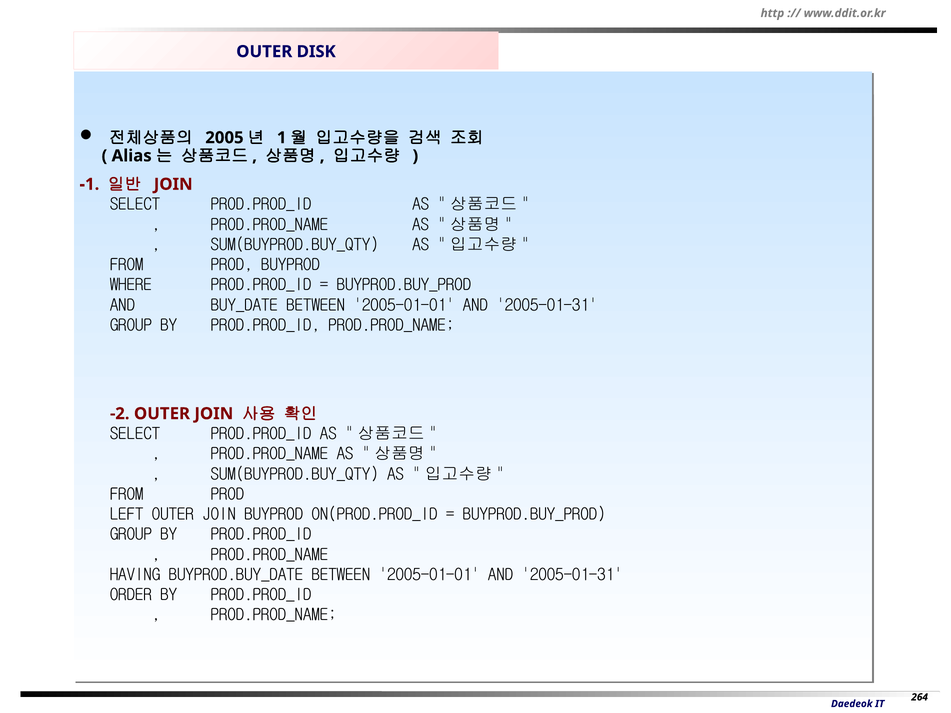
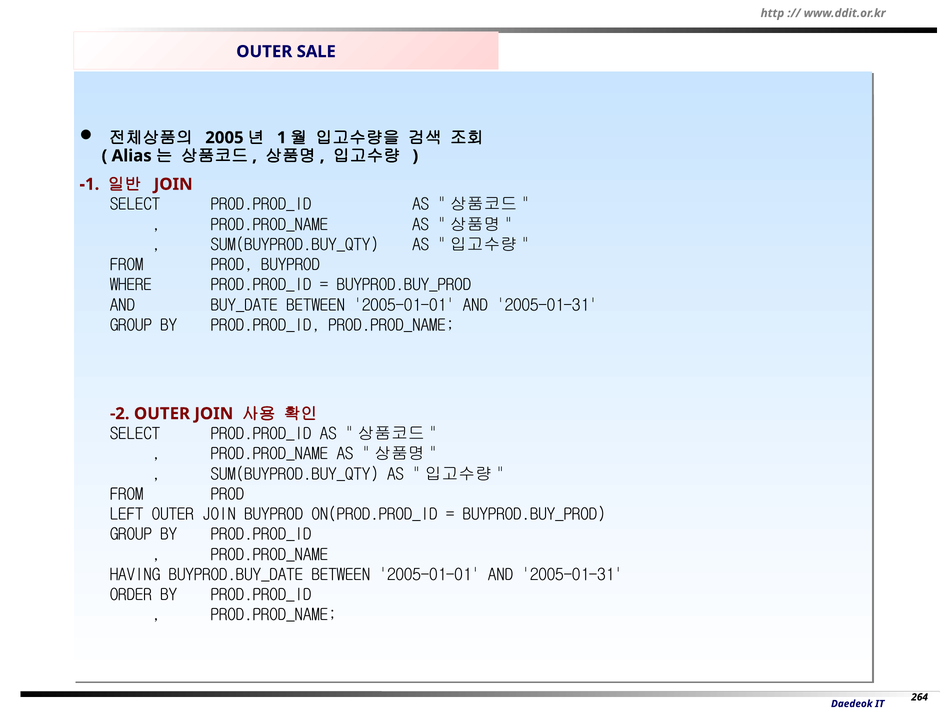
DISK: DISK -> SALE
